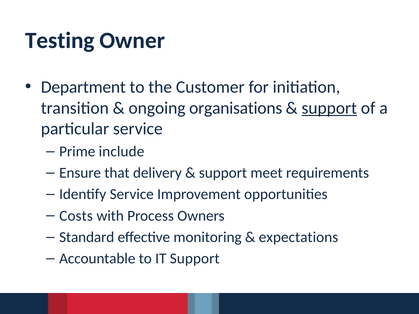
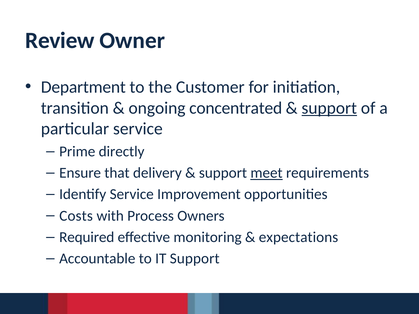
Testing: Testing -> Review
organisations: organisations -> concentrated
include: include -> directly
meet underline: none -> present
Standard: Standard -> Required
